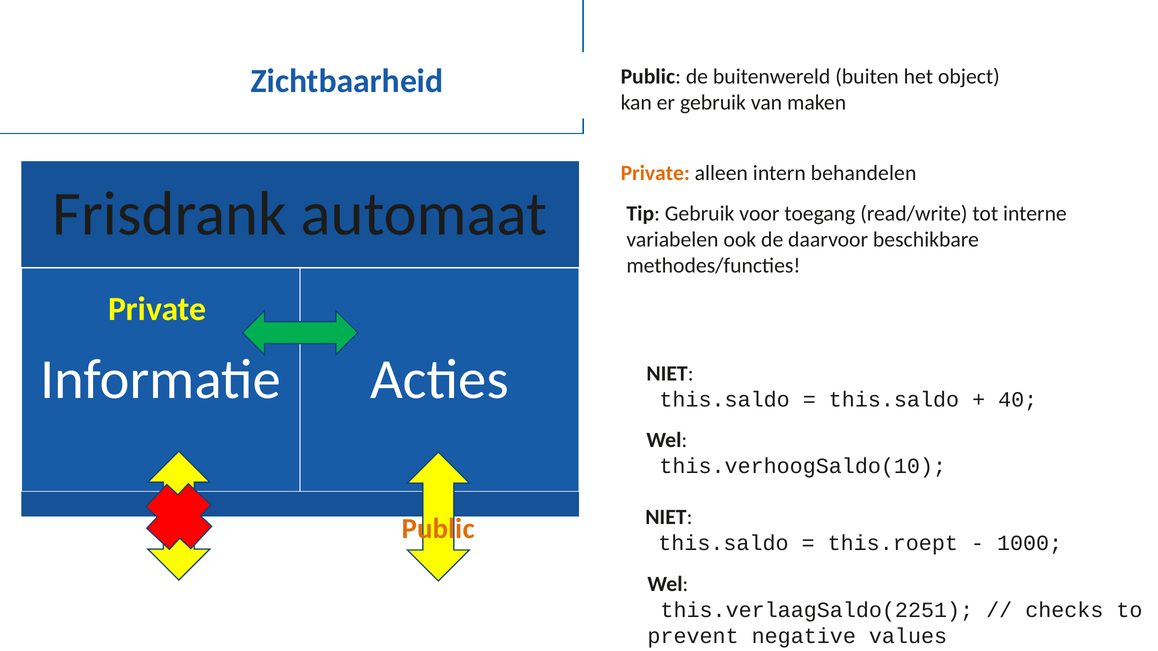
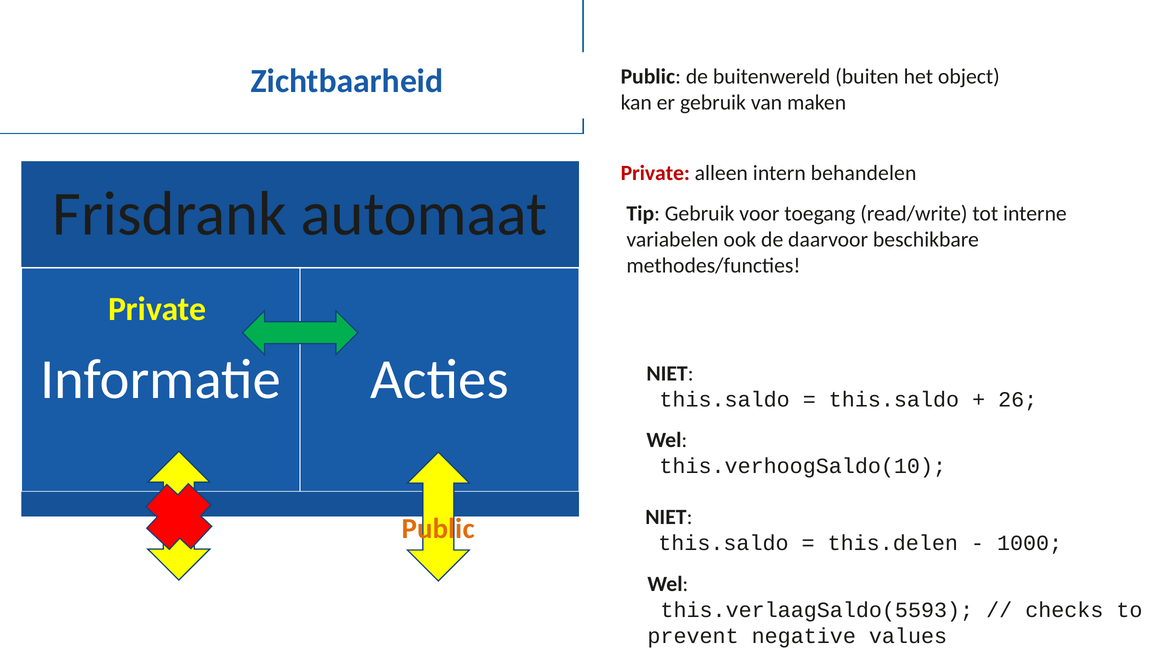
Private at (655, 173) colour: orange -> red
40: 40 -> 26
this.roept: this.roept -> this.delen
this.verlaagSaldo(2251: this.verlaagSaldo(2251 -> this.verlaagSaldo(5593
